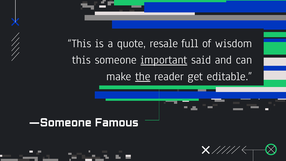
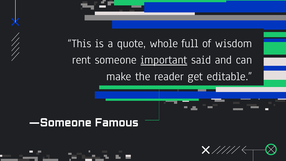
resale: resale -> whole
this at (81, 60): this -> rent
the underline: present -> none
